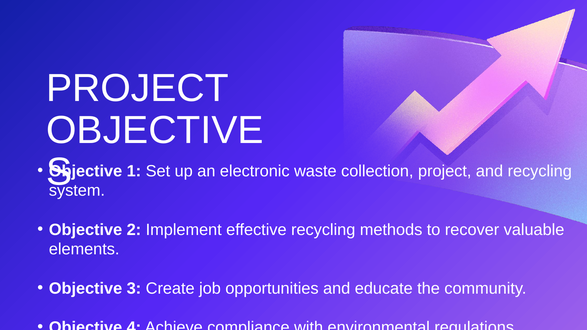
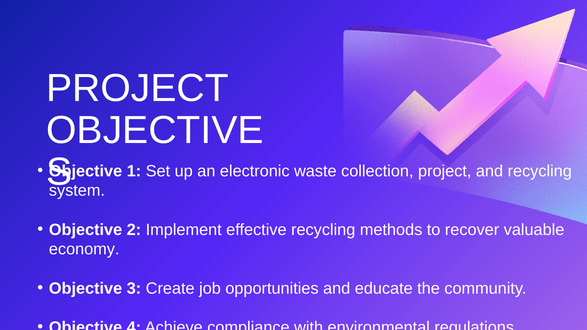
elements: elements -> economy
